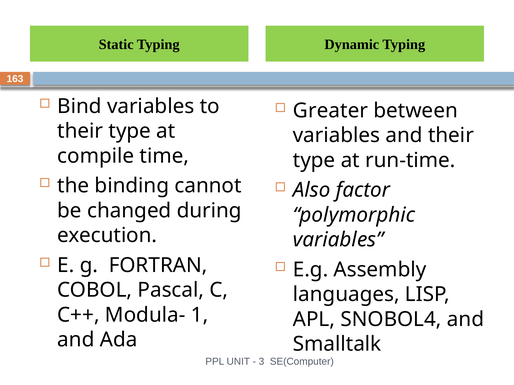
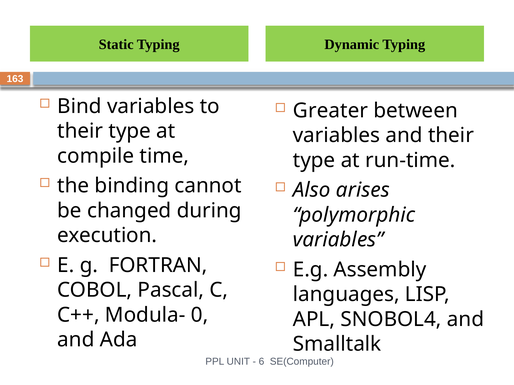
factor: factor -> arises
1: 1 -> 0
3: 3 -> 6
